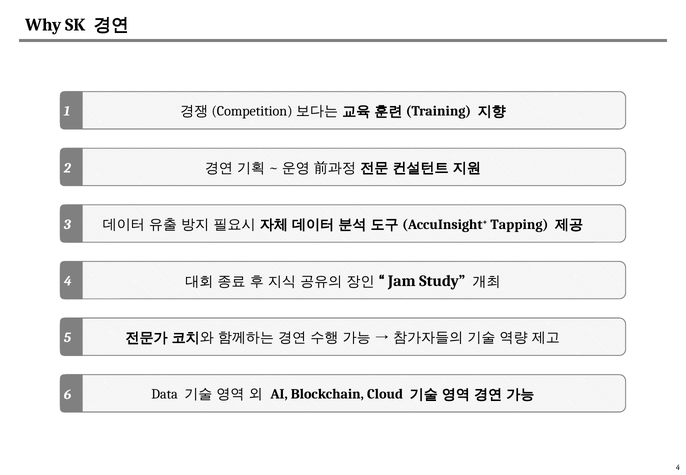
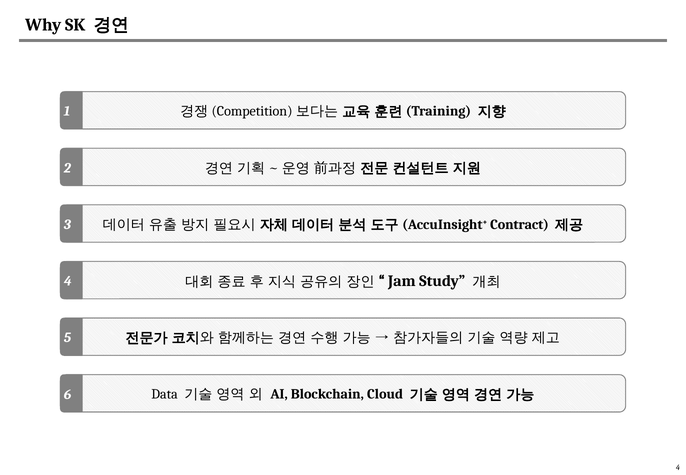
Tapping: Tapping -> Contract
